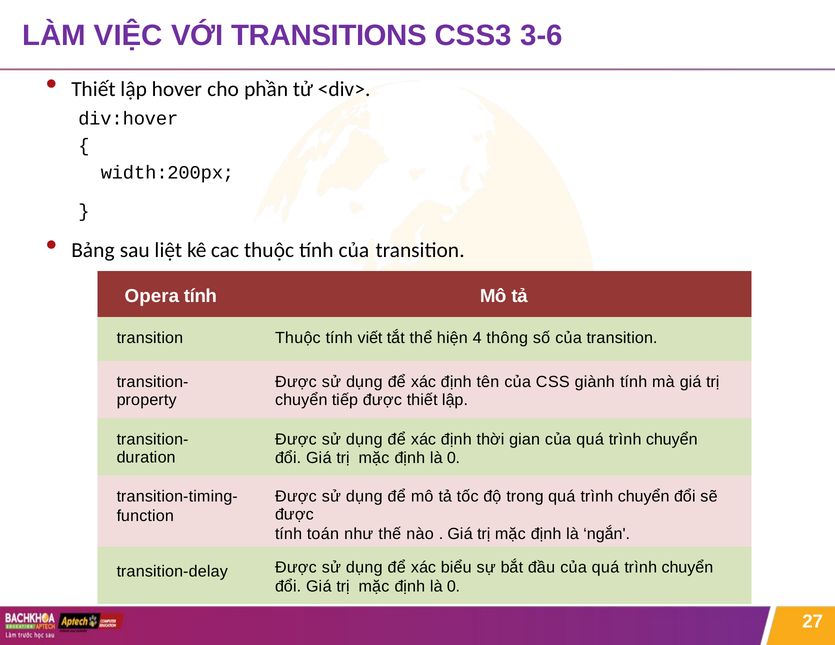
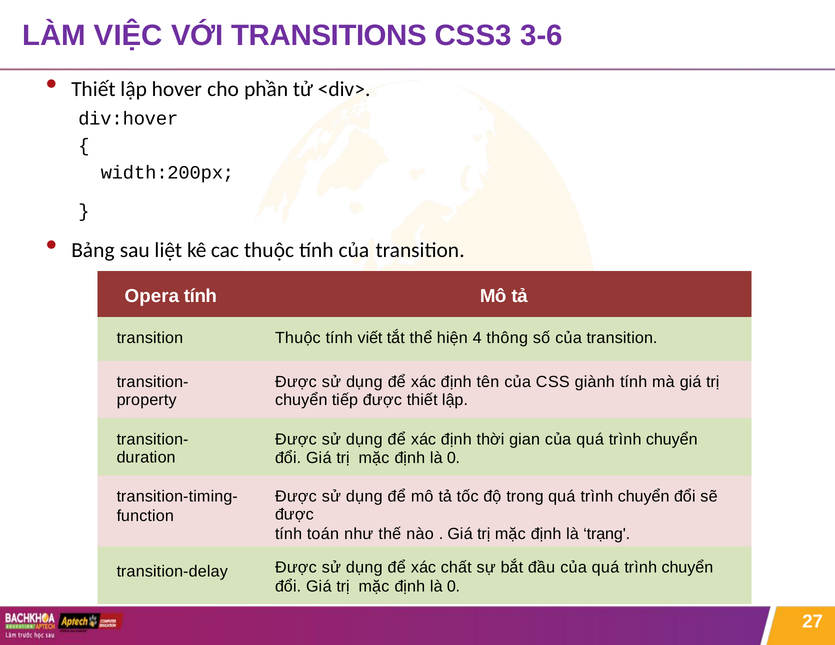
ngắn: ngắn -> trạng
biểu: biểu -> chất
